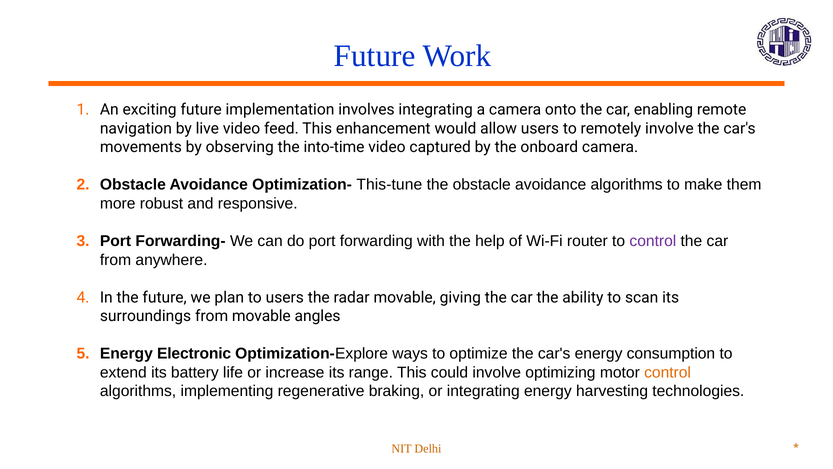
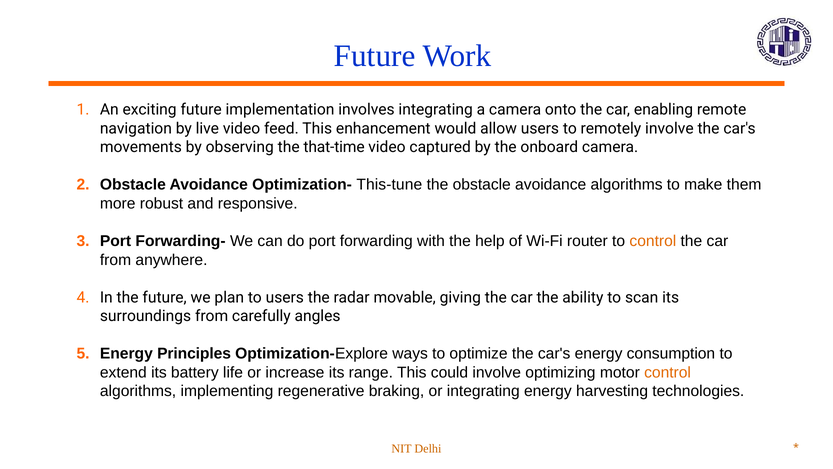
into-time: into-time -> that-time
control at (653, 241) colour: purple -> orange
from movable: movable -> carefully
Electronic: Electronic -> Principles
